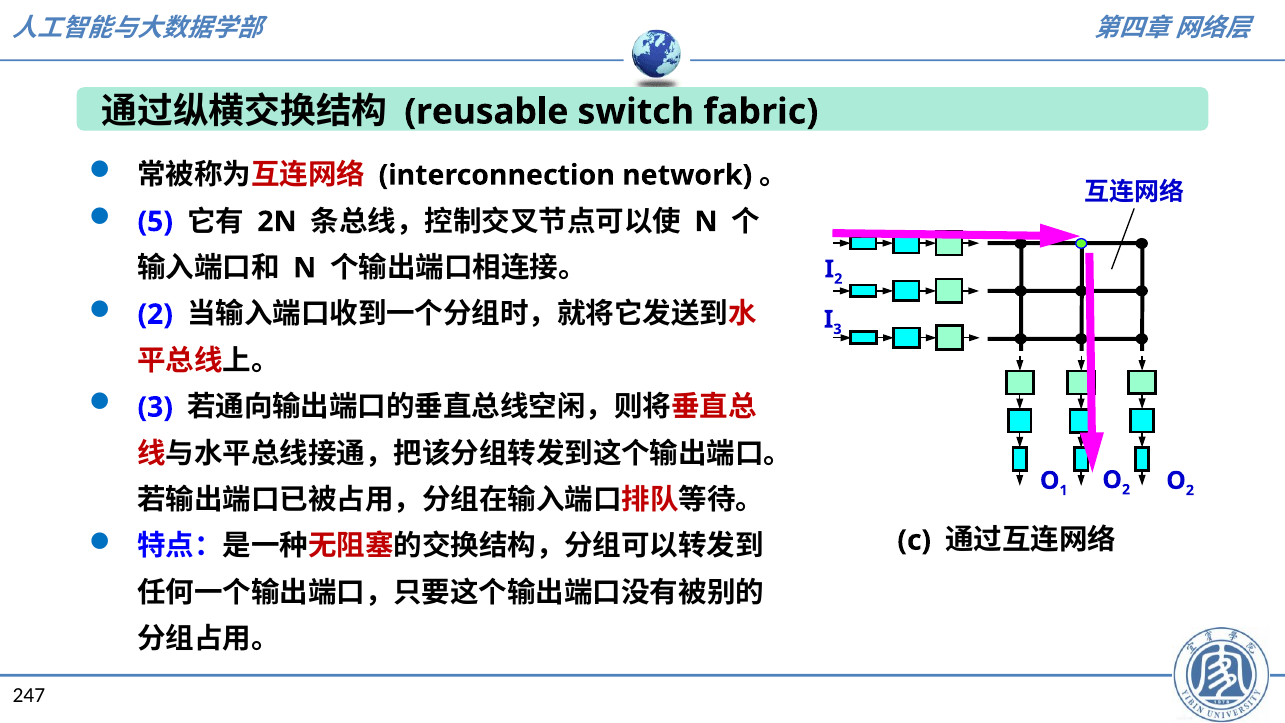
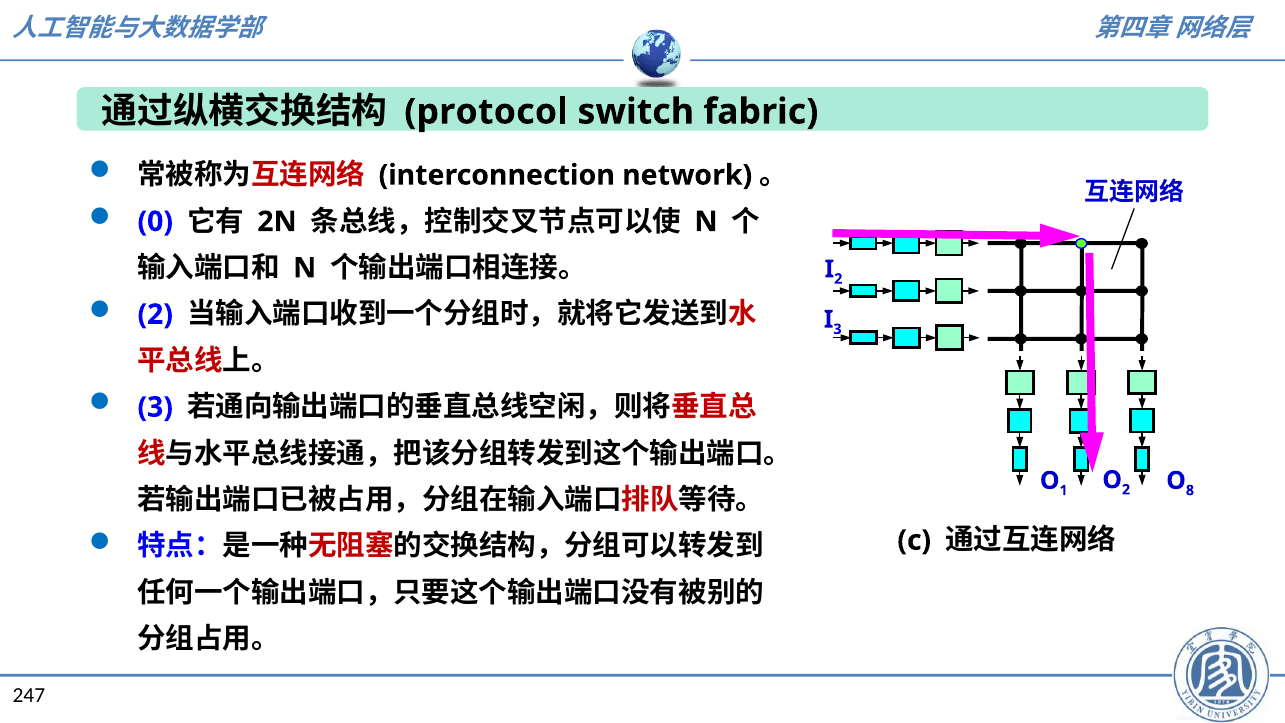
reusable: reusable -> protocol
5: 5 -> 0
2 at (1190, 490): 2 -> 8
